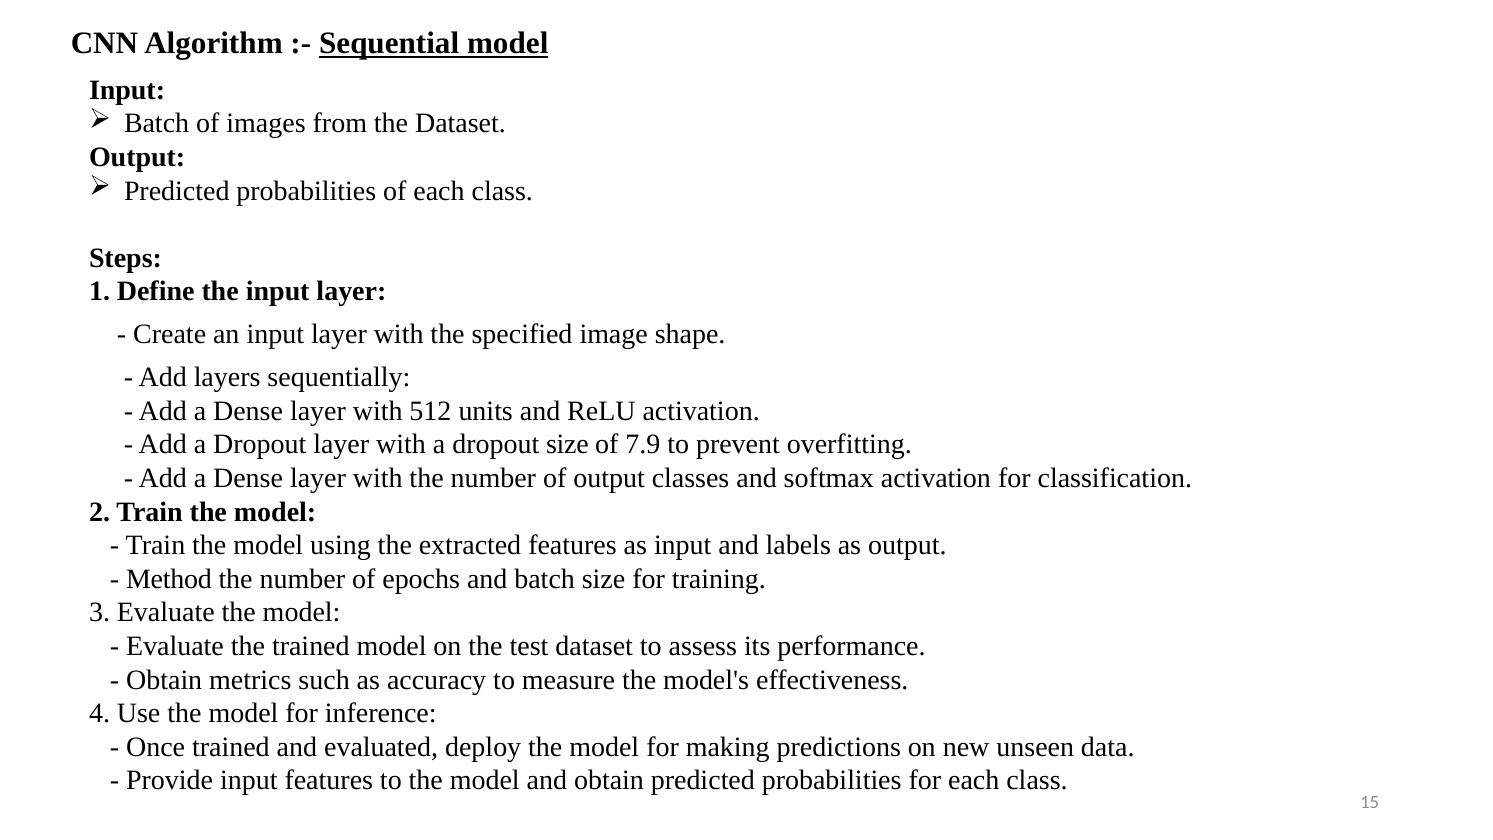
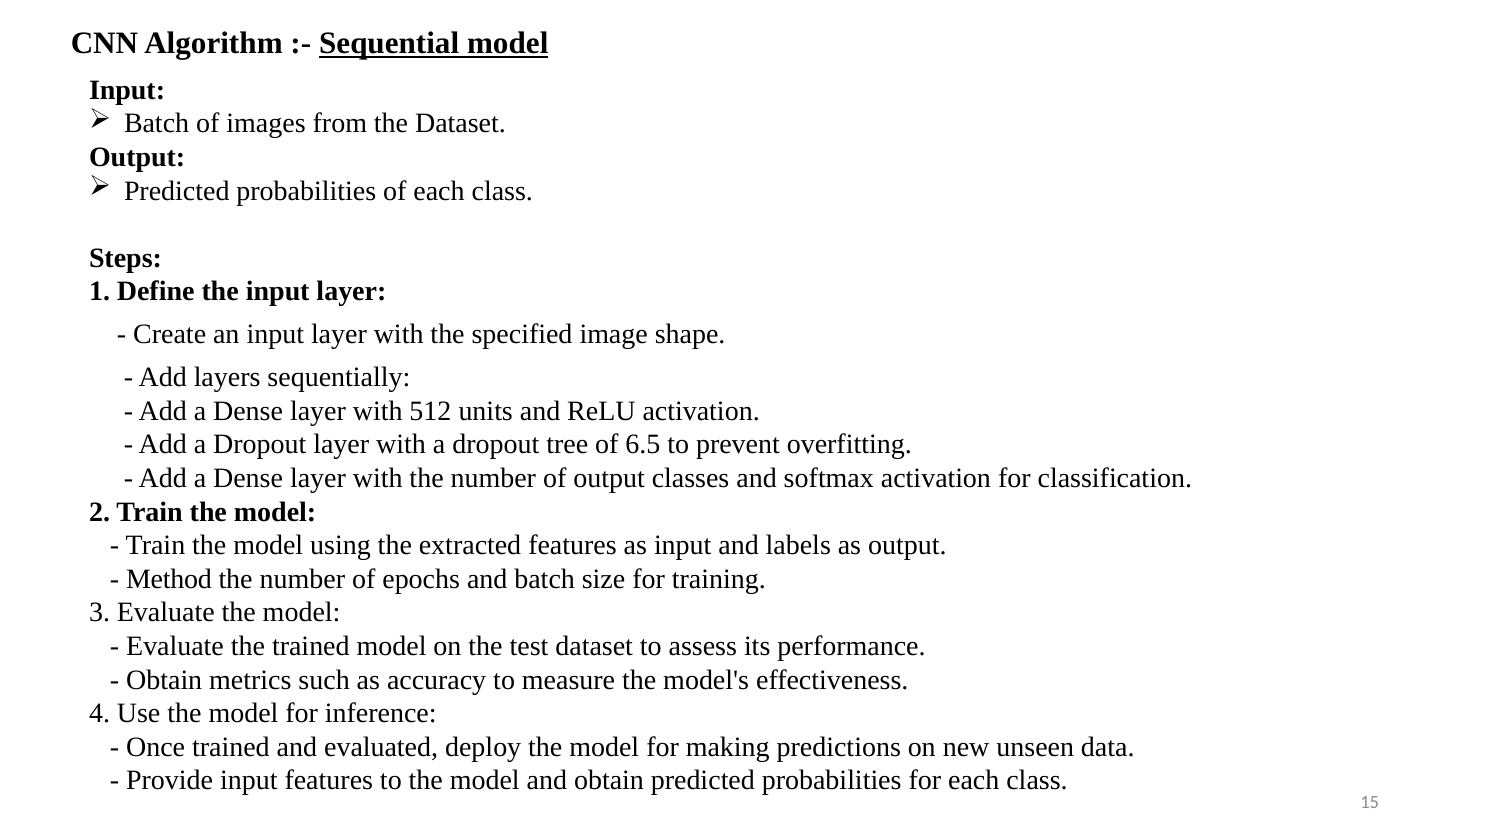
dropout size: size -> tree
7.9: 7.9 -> 6.5
